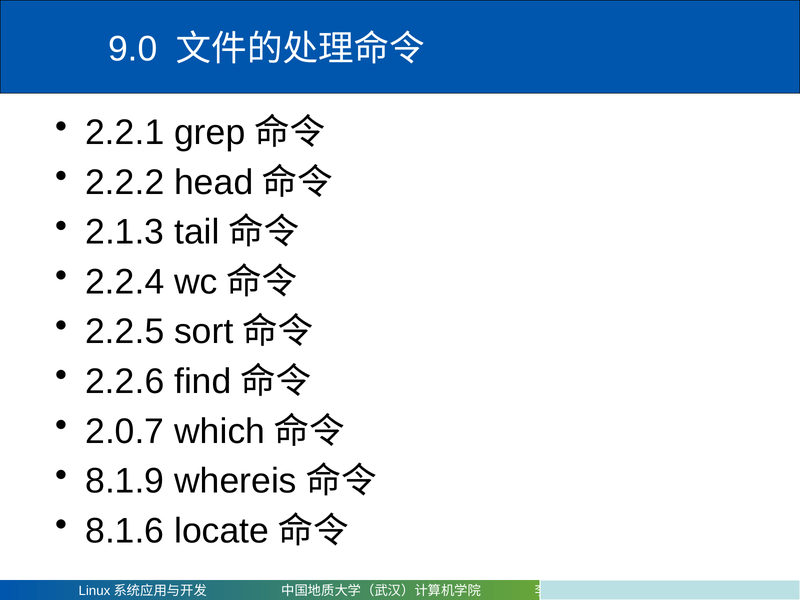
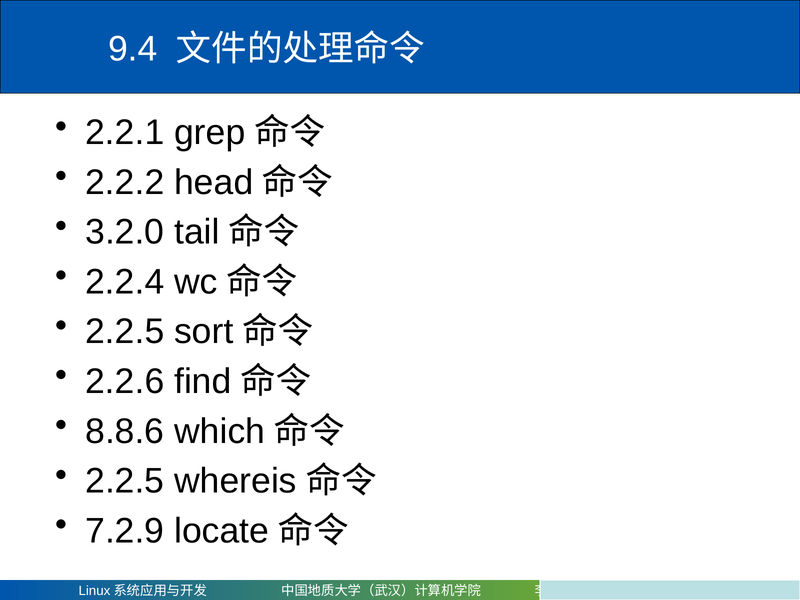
9.0: 9.0 -> 9.4
2.1.3: 2.1.3 -> 3.2.0
2.0.7: 2.0.7 -> 8.8.6
8.1.9 at (125, 481): 8.1.9 -> 2.2.5
8.1.6: 8.1.6 -> 7.2.9
